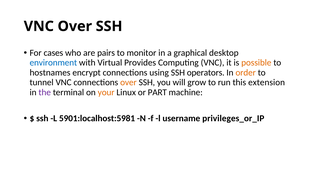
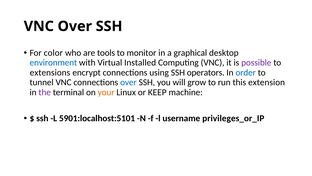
cases: cases -> color
pairs: pairs -> tools
Provides: Provides -> Installed
possible colour: orange -> purple
hostnames: hostnames -> extensions
order colour: orange -> blue
over at (128, 82) colour: orange -> blue
PART: PART -> KEEP
5901:localhost:5981: 5901:localhost:5981 -> 5901:localhost:5101
